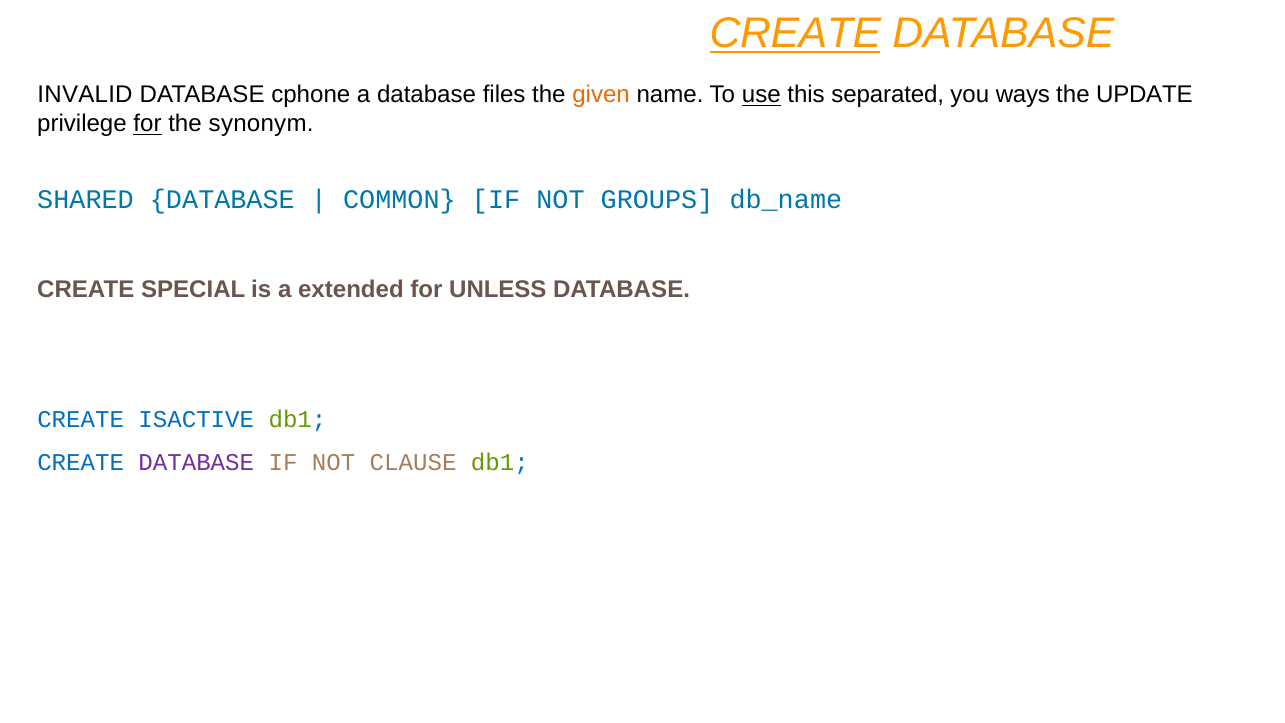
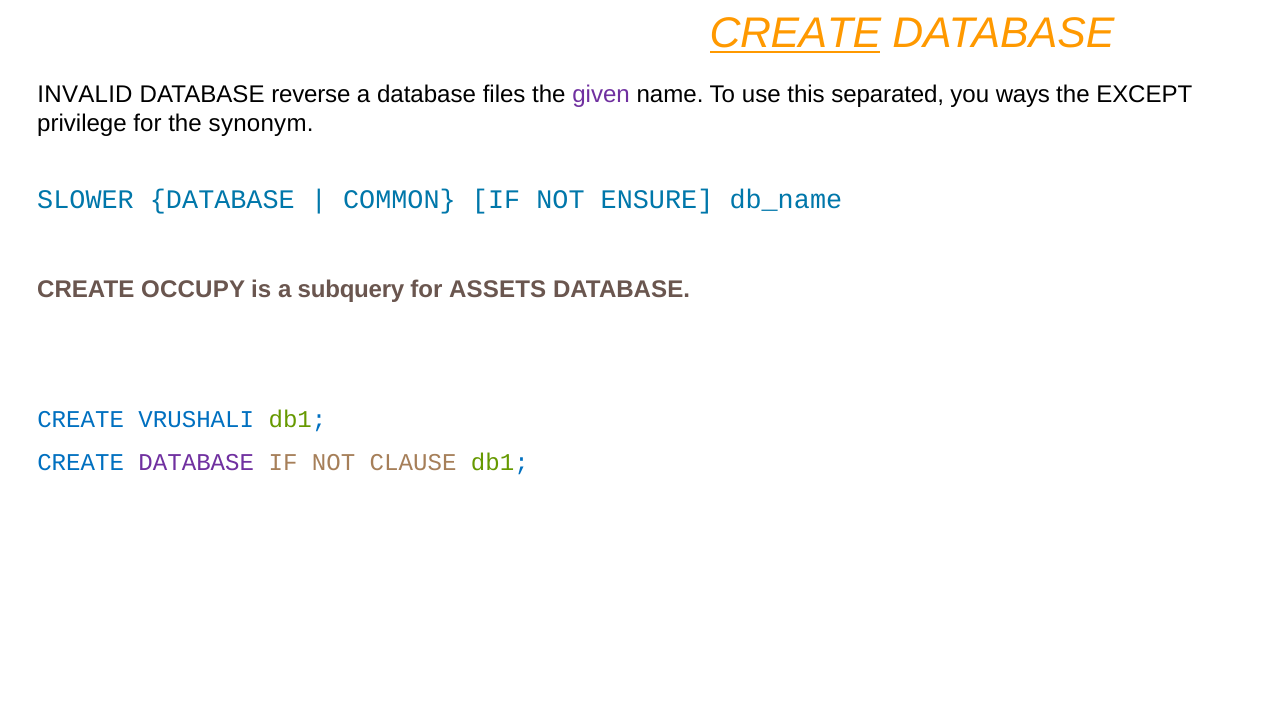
cphone: cphone -> reverse
given colour: orange -> purple
use underline: present -> none
UPDATE: UPDATE -> EXCEPT
for at (148, 124) underline: present -> none
SHARED: SHARED -> SLOWER
GROUPS: GROUPS -> ENSURE
SPECIAL: SPECIAL -> OCCUPY
extended: extended -> subquery
UNLESS: UNLESS -> ASSETS
ISACTIVE: ISACTIVE -> VRUSHALI
